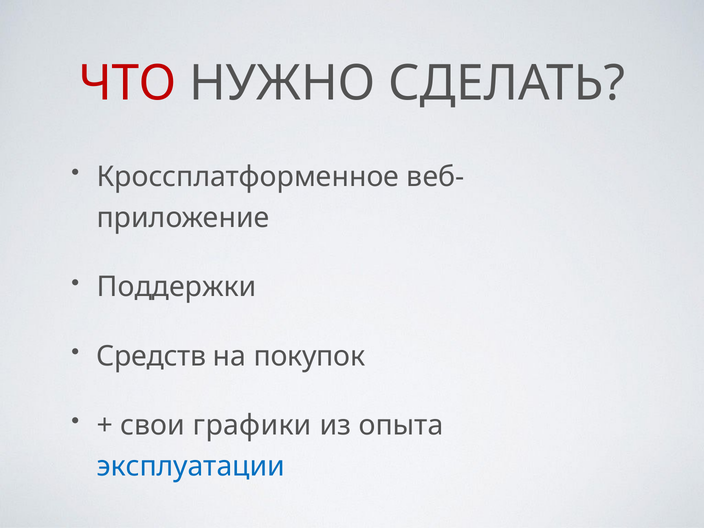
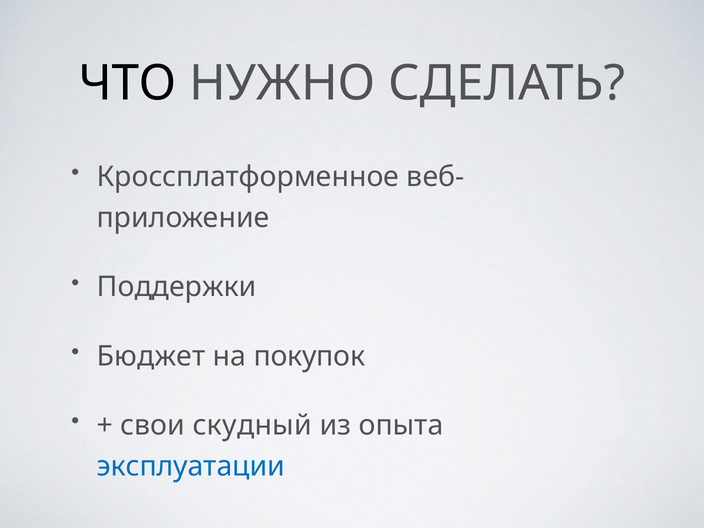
ЧТО colour: red -> black
Средств: Средств -> Бюджет
графики: графики -> скудный
